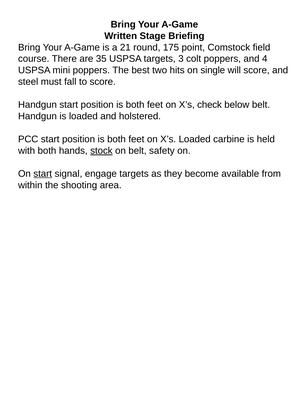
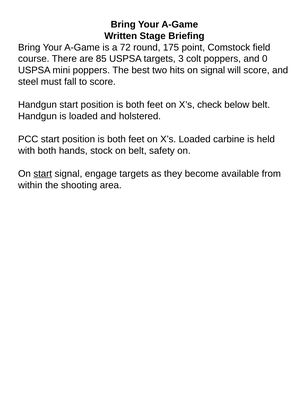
21: 21 -> 72
35: 35 -> 85
4: 4 -> 0
on single: single -> signal
stock underline: present -> none
